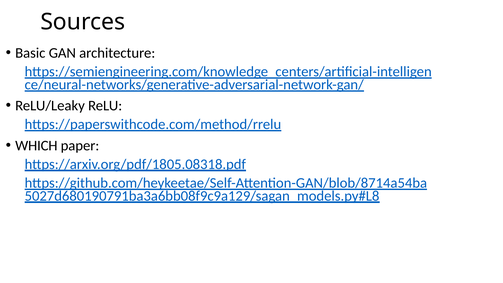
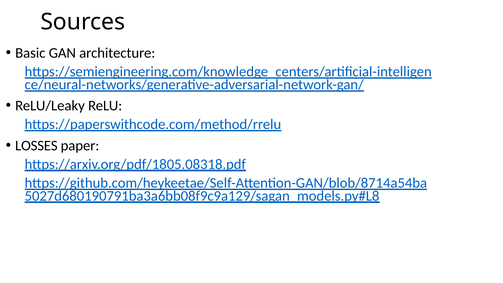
WHICH: WHICH -> LOSSES
